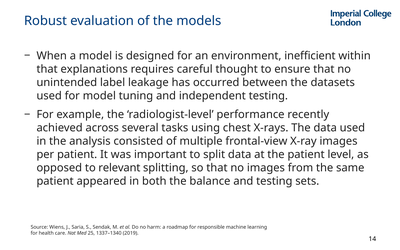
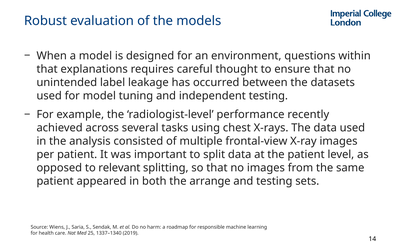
inefficient: inefficient -> questions
balance: balance -> arrange
